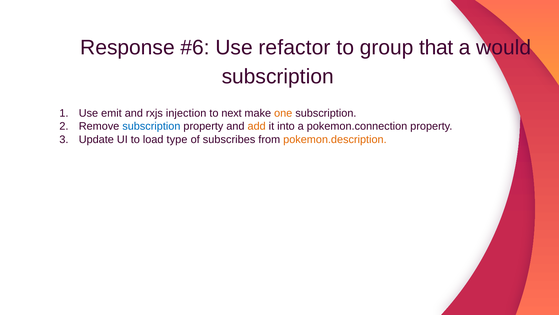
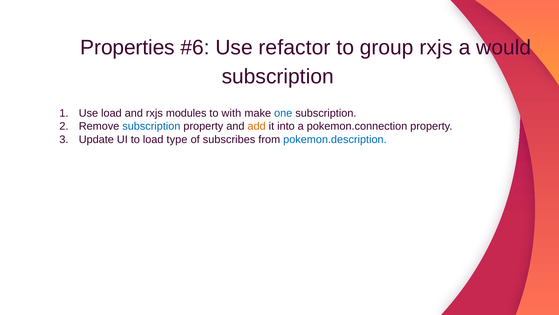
Response: Response -> Properties
group that: that -> rxjs
Use emit: emit -> load
injection: injection -> modules
next: next -> with
one colour: orange -> blue
pokemon.description colour: orange -> blue
